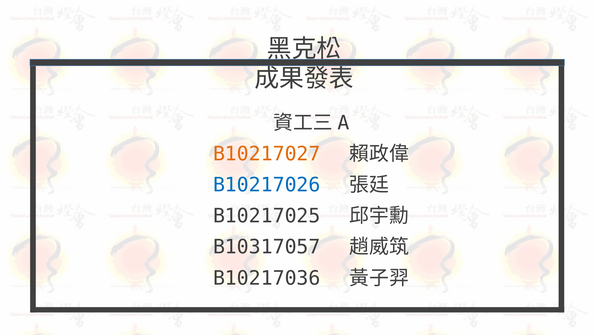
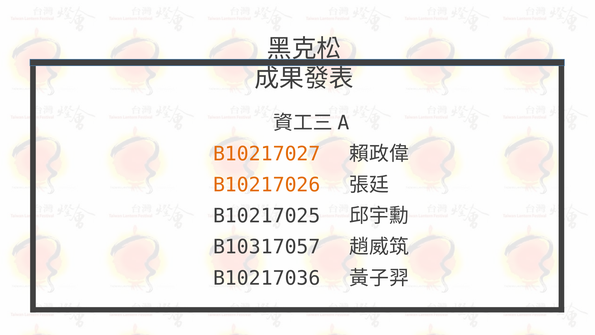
B10217026 colour: blue -> orange
